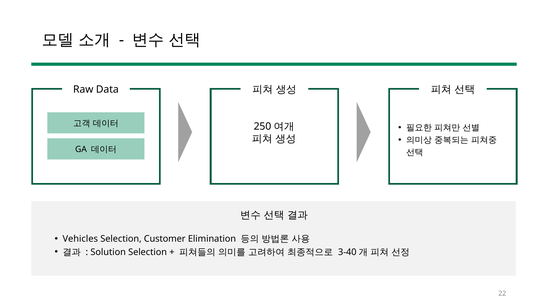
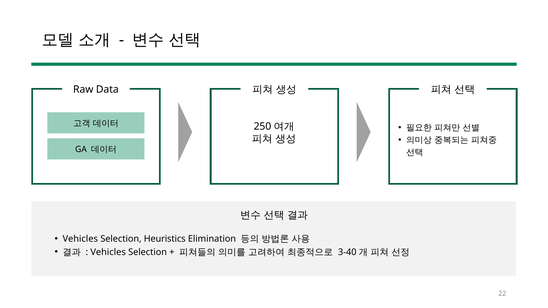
Customer: Customer -> Heuristics
Solution at (108, 252): Solution -> Vehicles
